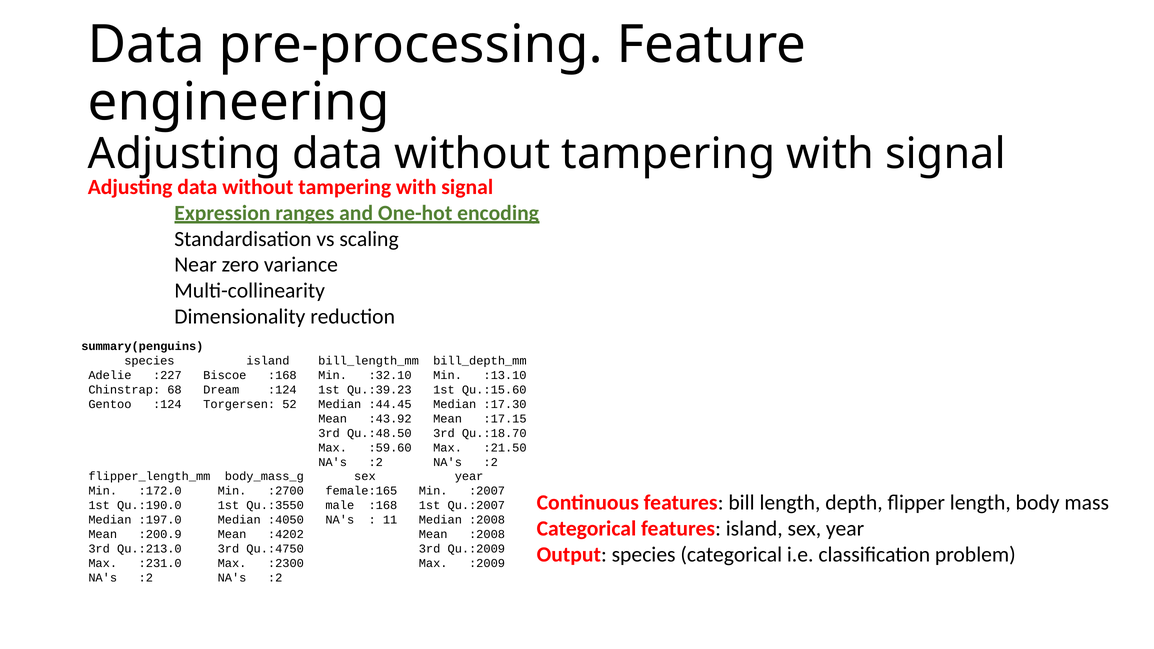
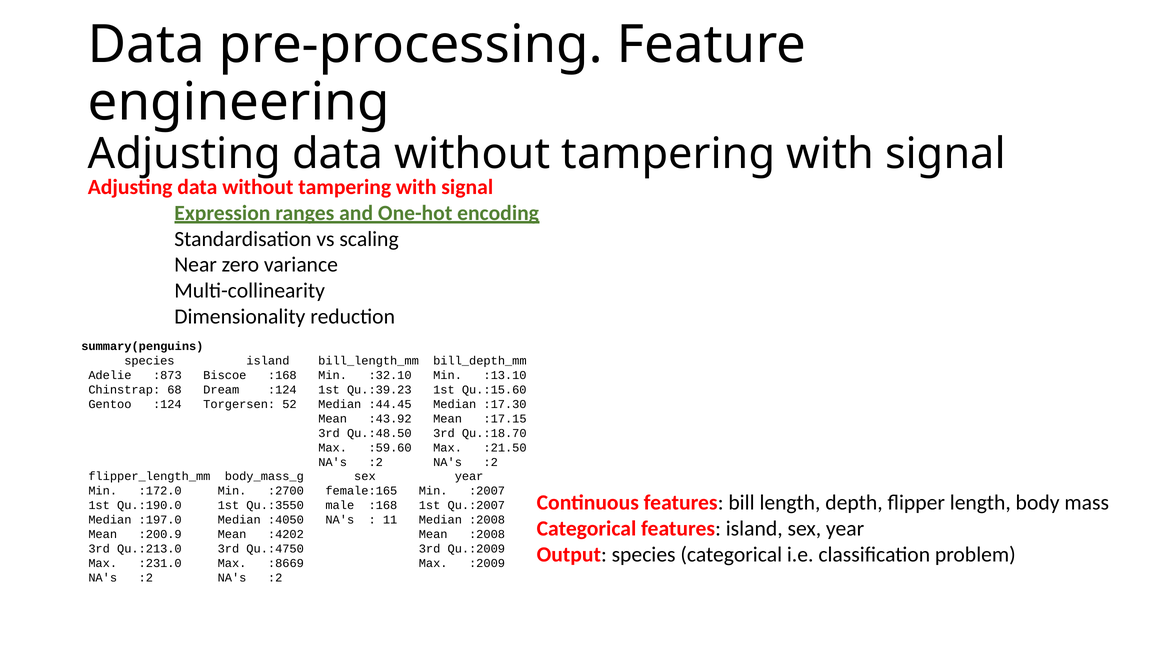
:227: :227 -> :873
:2300: :2300 -> :8669
